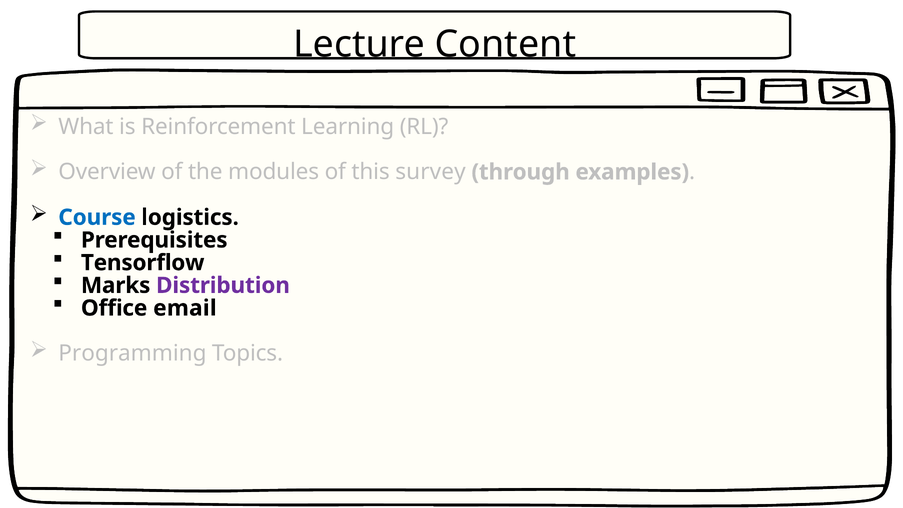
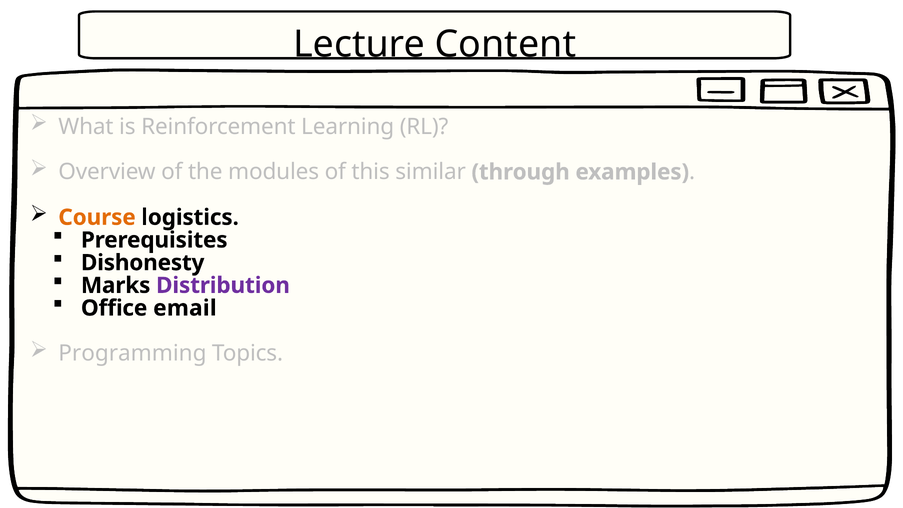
survey: survey -> similar
Course colour: blue -> orange
Tensorflow: Tensorflow -> Dishonesty
